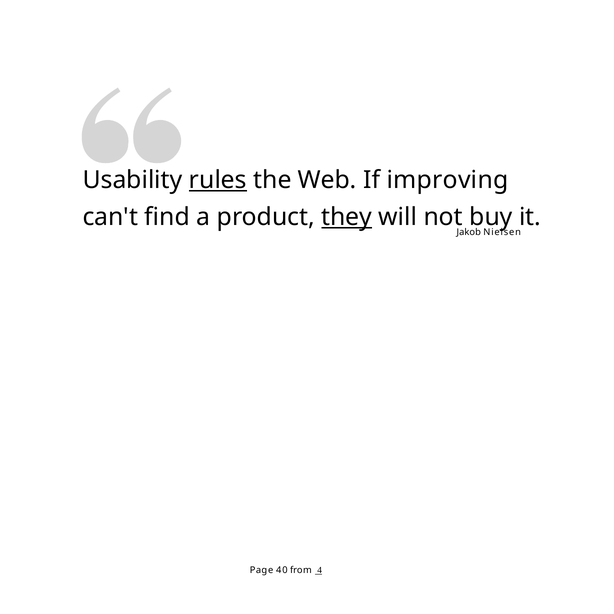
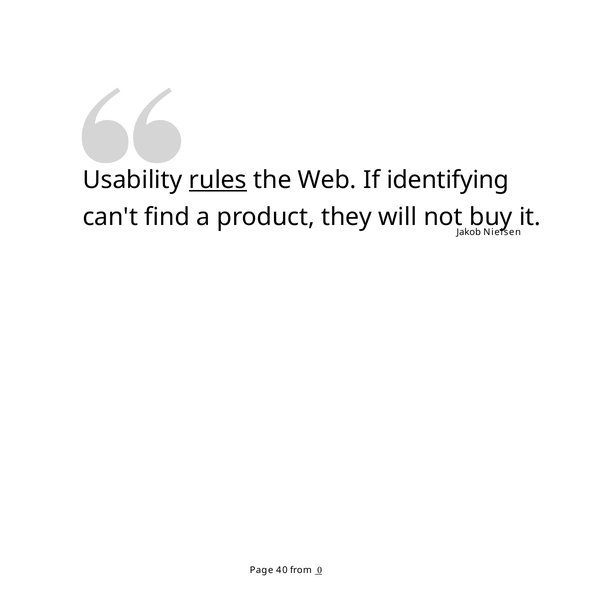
improving: improving -> identifying
they underline: present -> none
4: 4 -> 0
